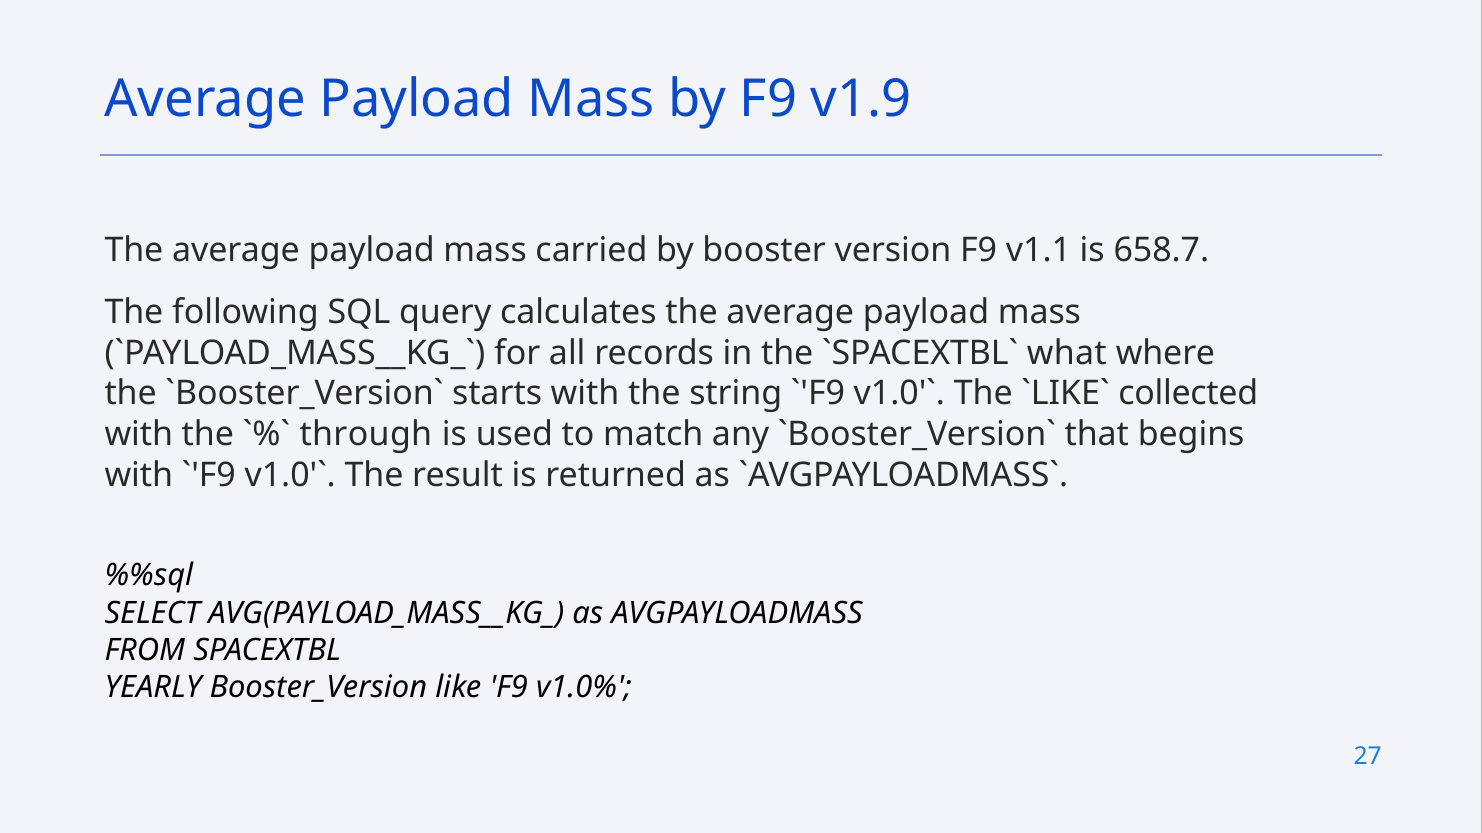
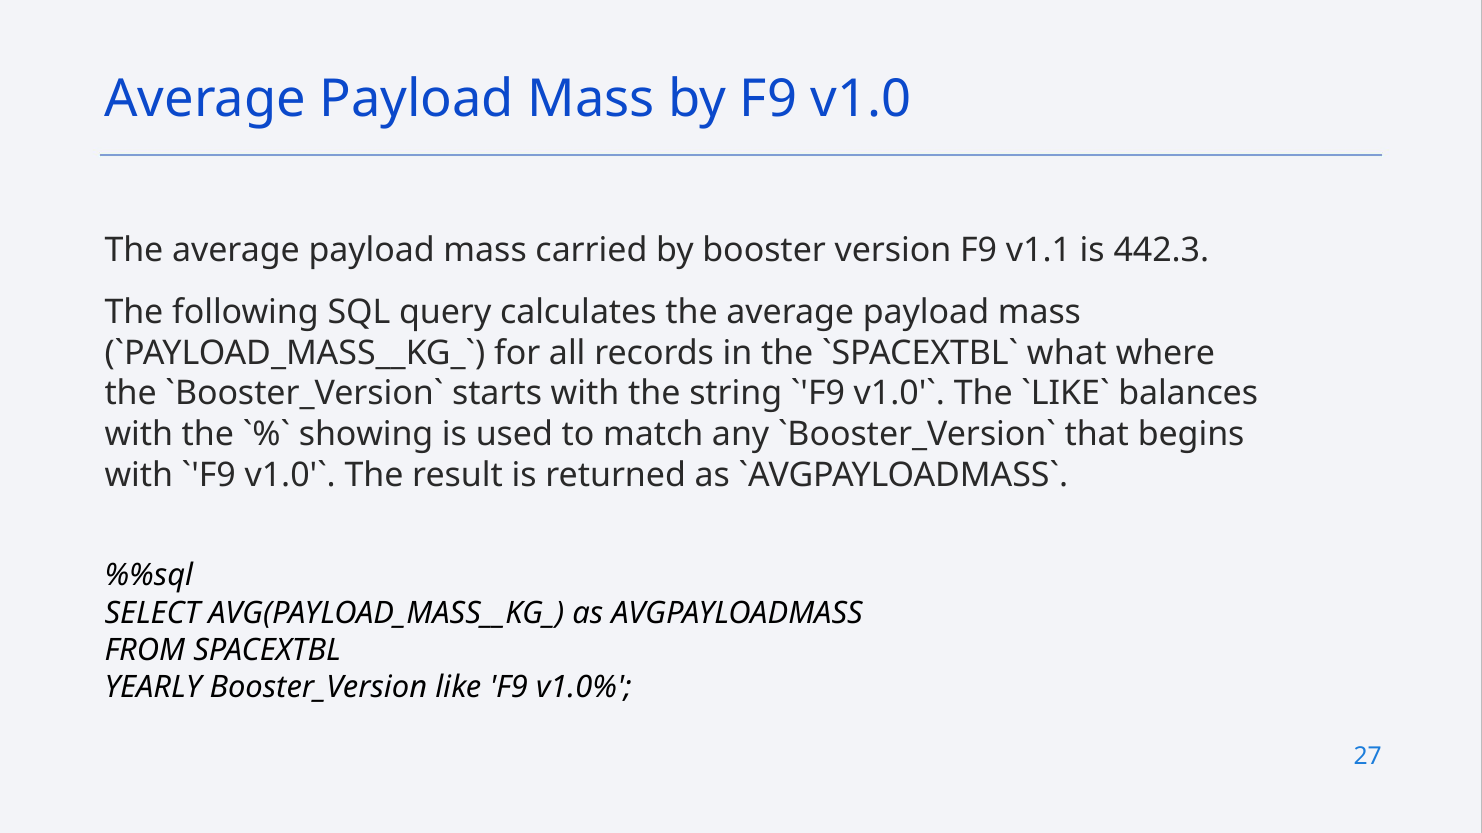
v1.9: v1.9 -> v1.0
658.7: 658.7 -> 442.3
collected: collected -> balances
through: through -> showing
